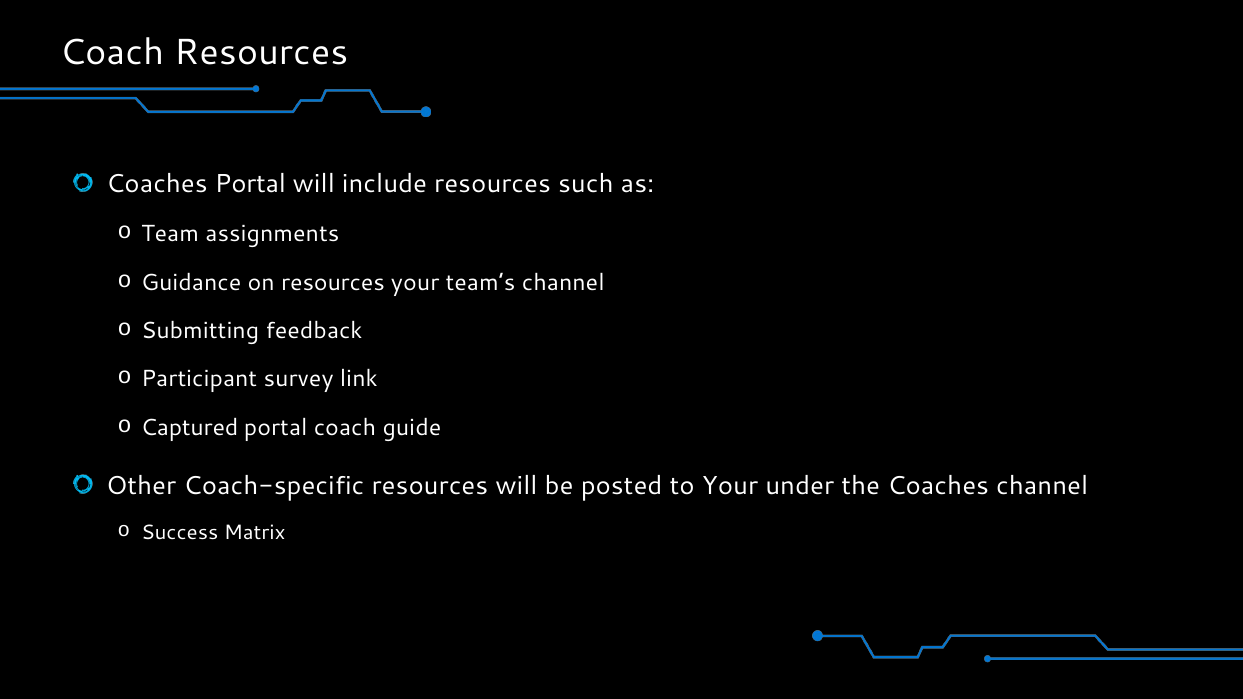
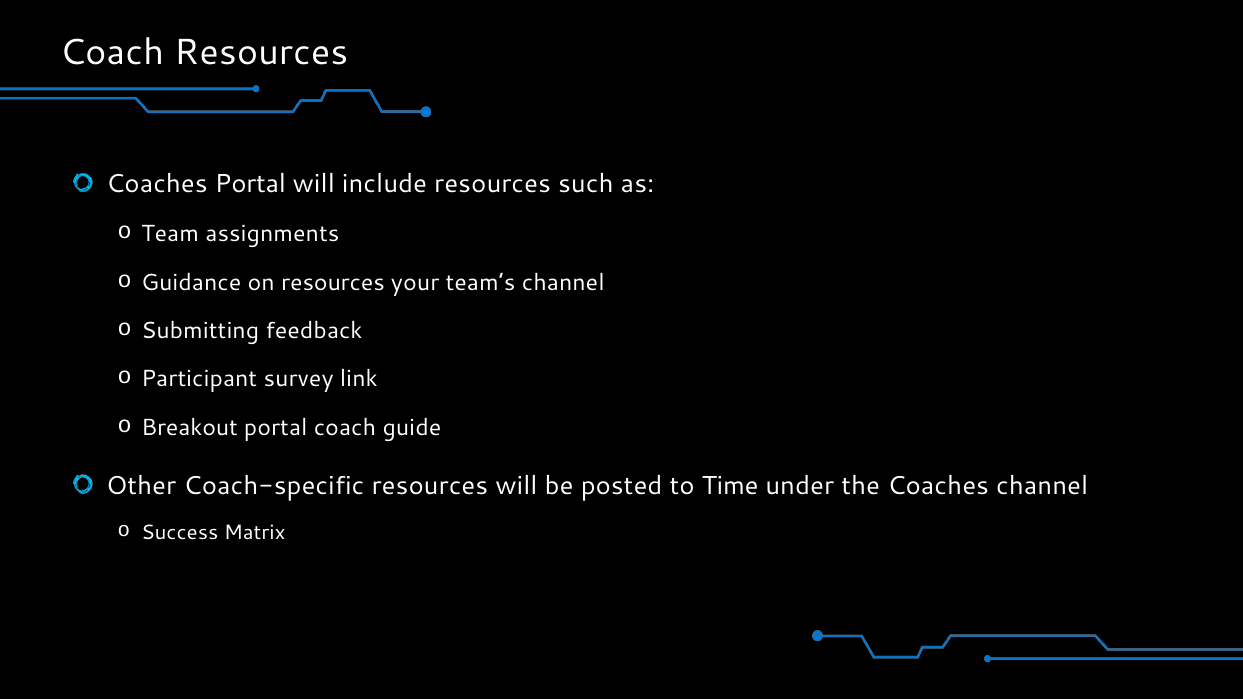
Captured: Captured -> Breakout
to Your: Your -> Time
